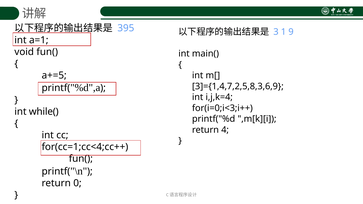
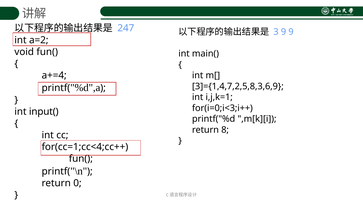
395: 395 -> 247
3 1: 1 -> 9
a=1: a=1 -> a=2
a+=5: a+=5 -> a+=4
i,j,k=4: i,j,k=4 -> i,j,k=1
while(: while( -> input(
4: 4 -> 8
